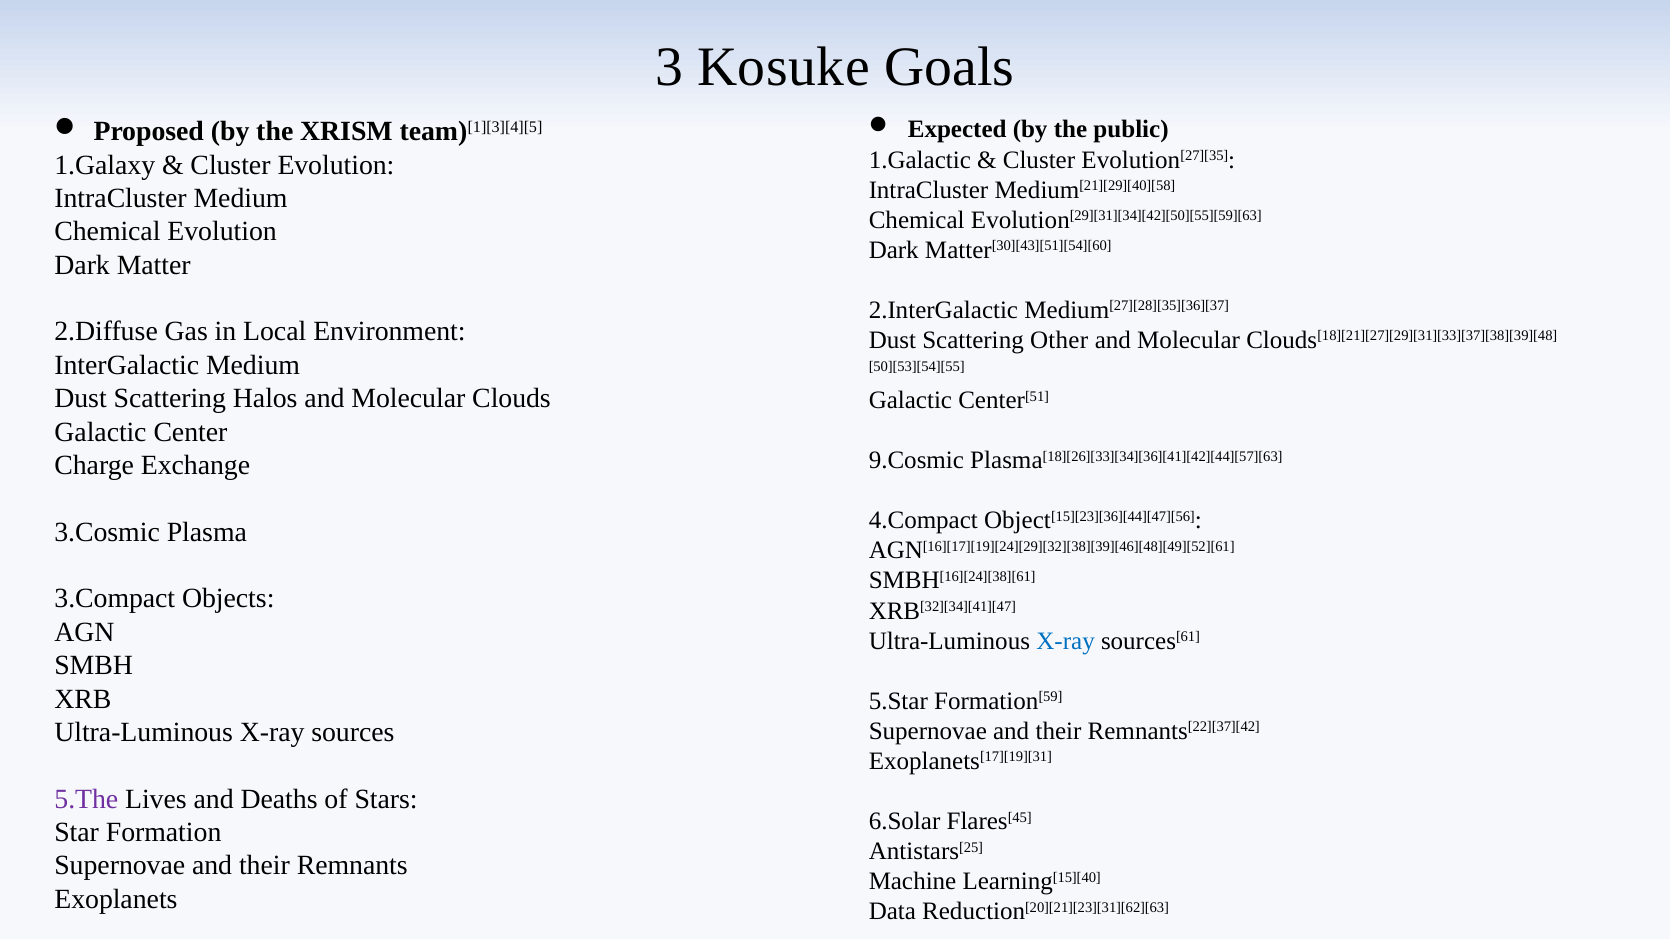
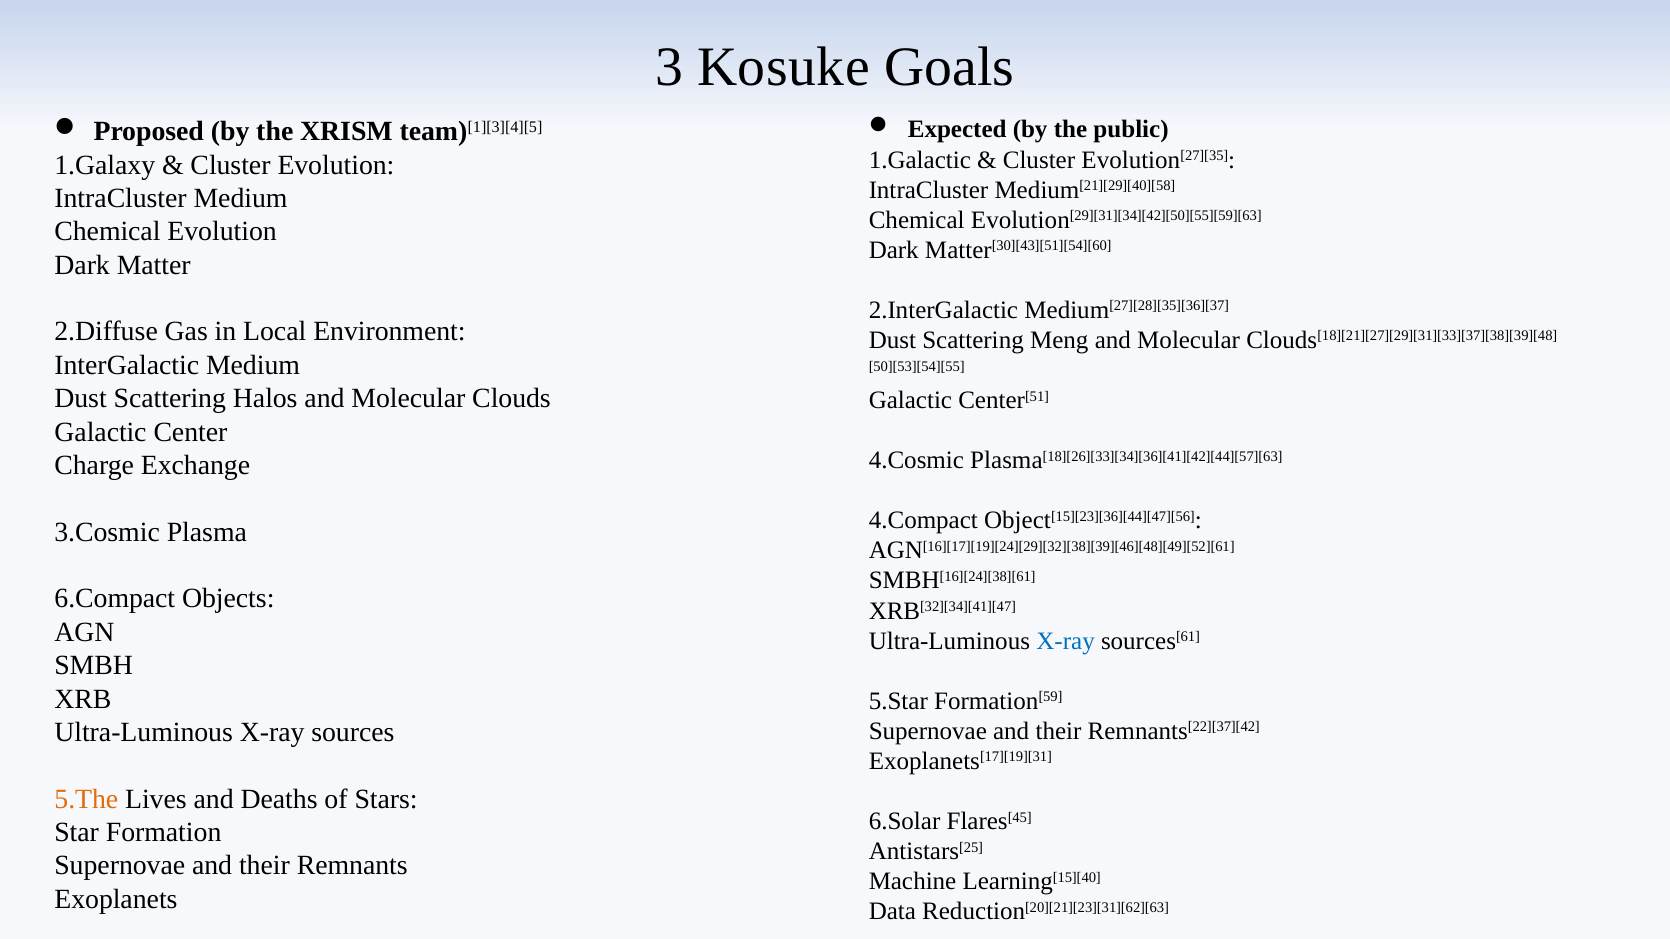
Other: Other -> Meng
9.Cosmic: 9.Cosmic -> 4.Cosmic
3.Compact: 3.Compact -> 6.Compact
5.The colour: purple -> orange
